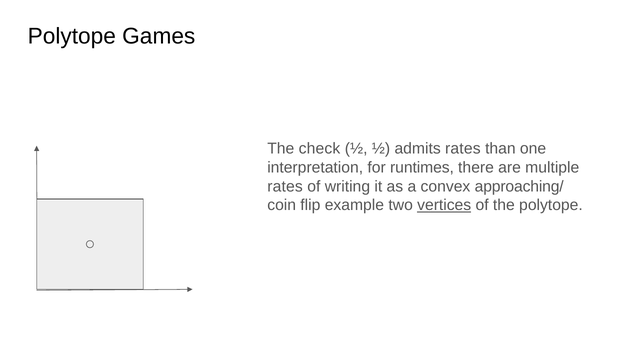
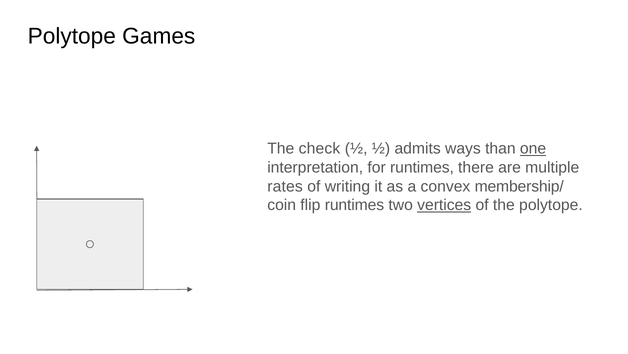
admits rates: rates -> ways
one underline: none -> present
approaching/: approaching/ -> membership/
flip example: example -> runtimes
